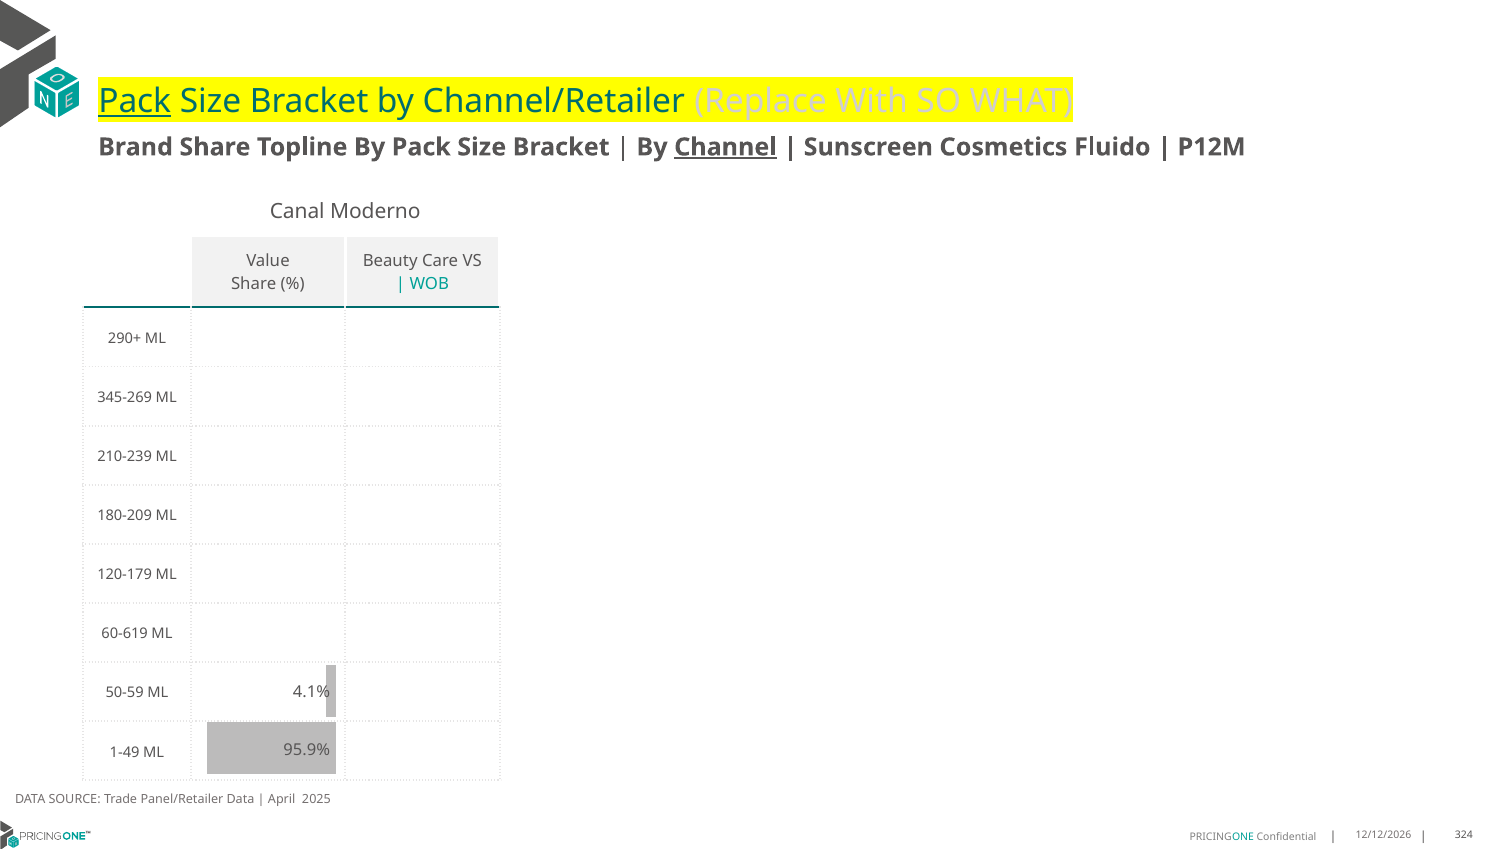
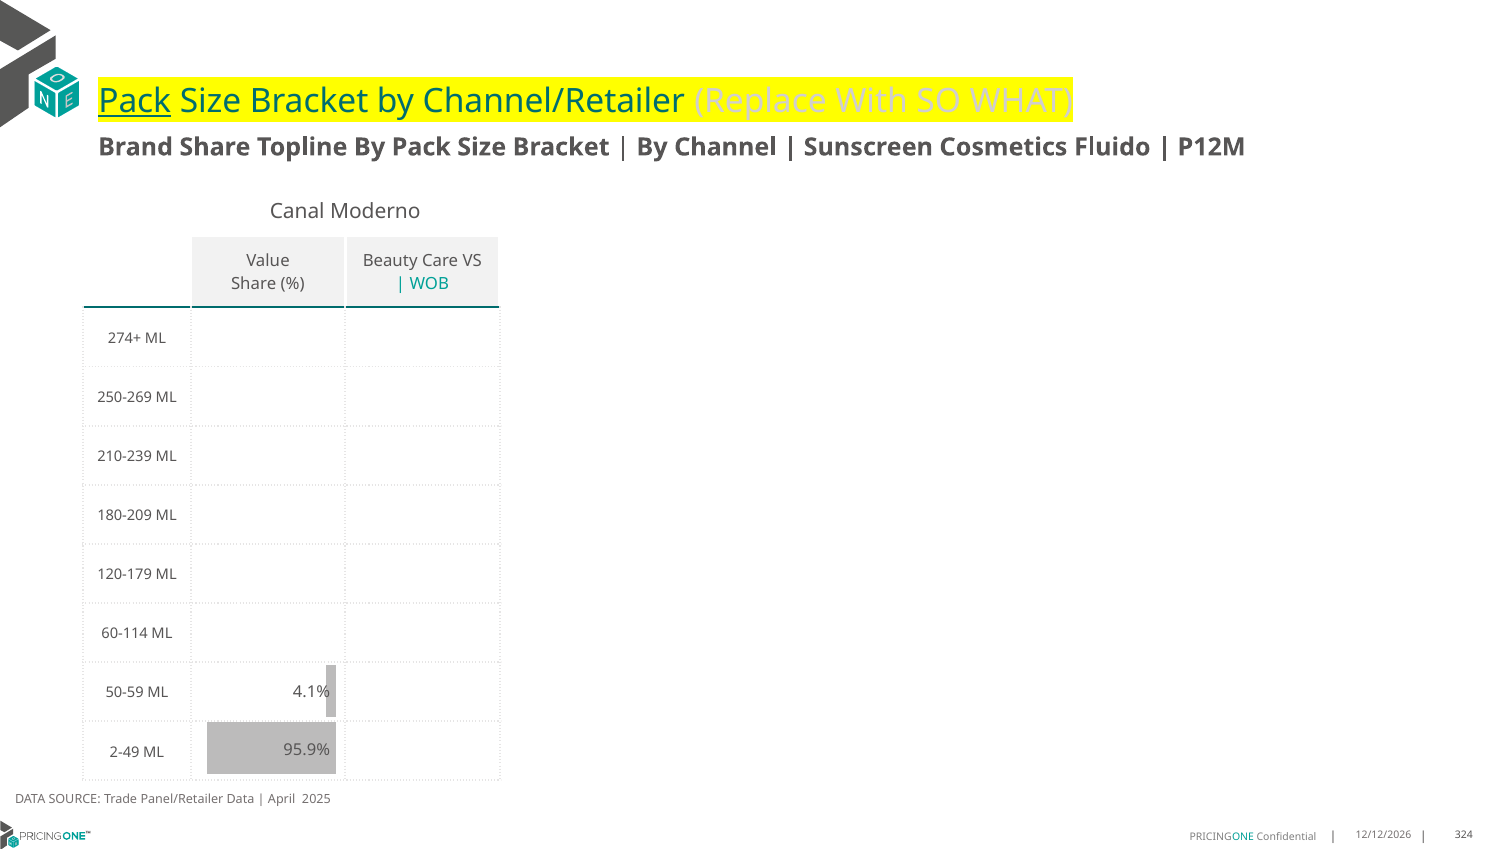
Channel underline: present -> none
290+: 290+ -> 274+
345-269: 345-269 -> 250-269
60-619: 60-619 -> 60-114
1-49: 1-49 -> 2-49
